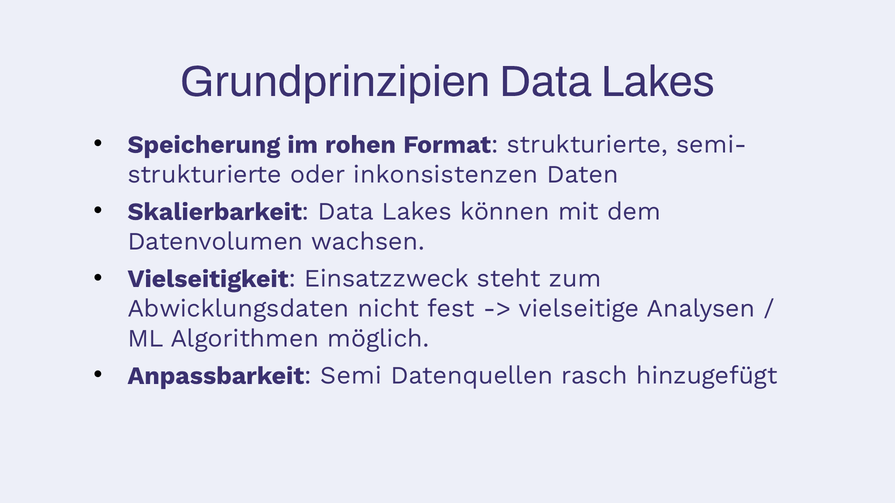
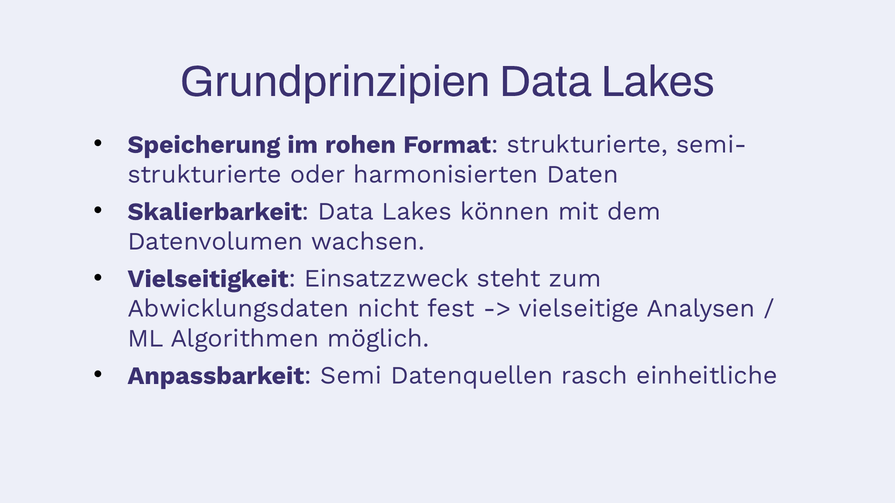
inkonsistenzen: inkonsistenzen -> harmonisierten
hinzugefügt: hinzugefügt -> einheitliche
